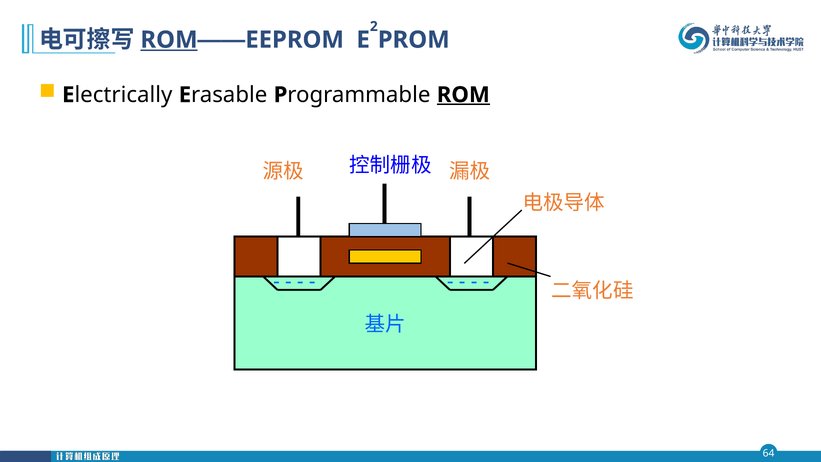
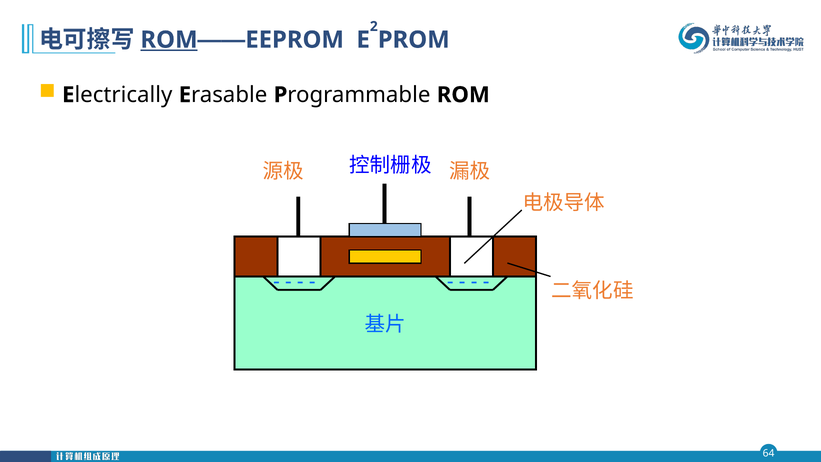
ROM at (463, 95) underline: present -> none
